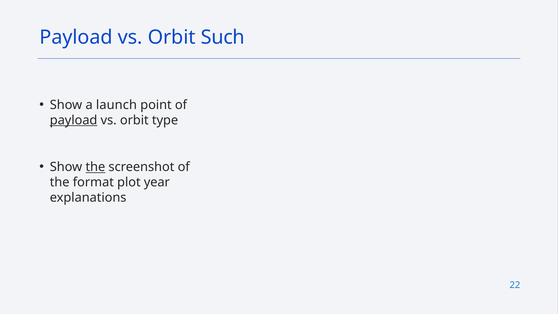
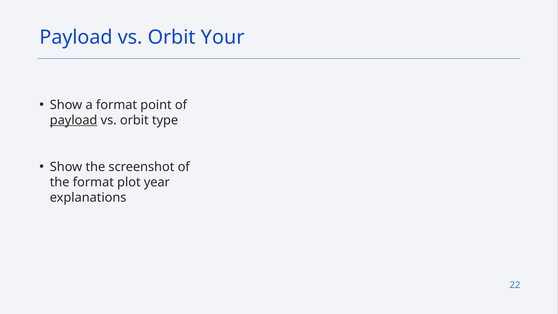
Such: Such -> Your
a launch: launch -> format
the at (95, 167) underline: present -> none
